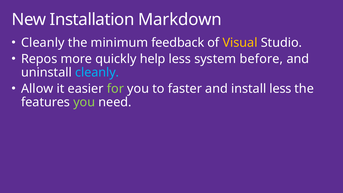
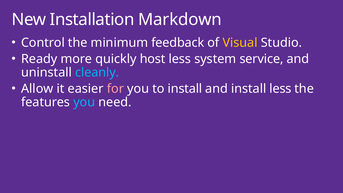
Cleanly at (43, 43): Cleanly -> Control
Repos: Repos -> Ready
help: help -> host
before: before -> service
for colour: light green -> pink
to faster: faster -> install
you at (84, 102) colour: light green -> light blue
